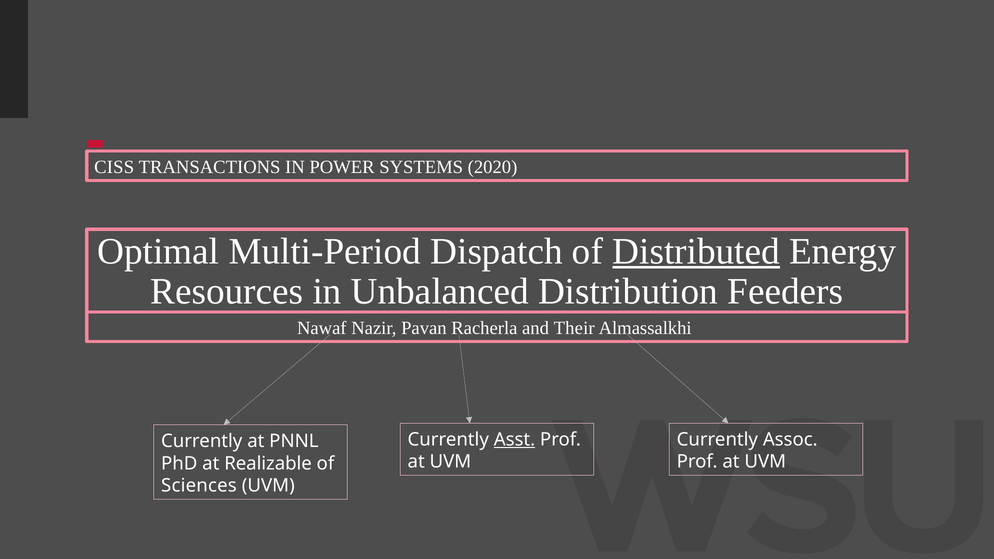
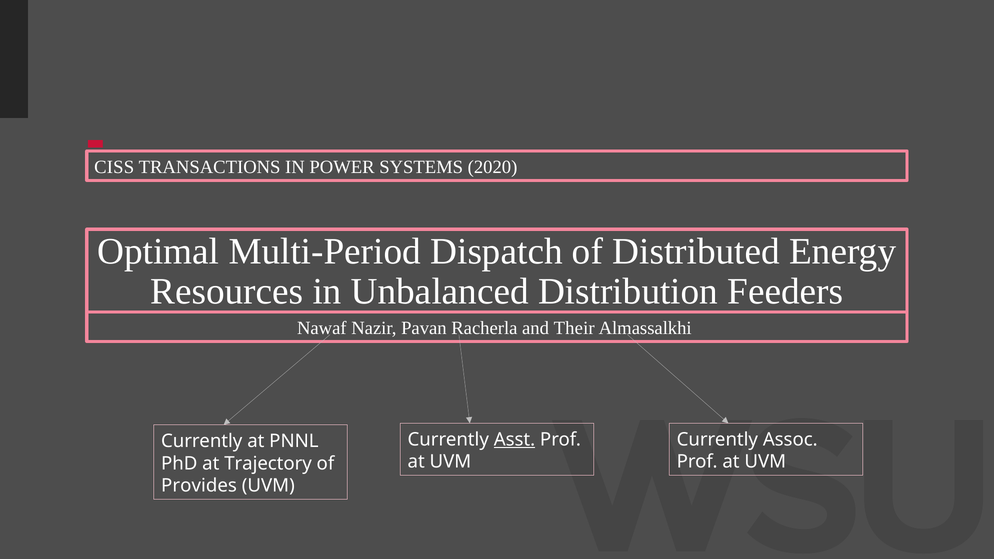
Distributed underline: present -> none
Realizable: Realizable -> Trajectory
Sciences: Sciences -> Provides
